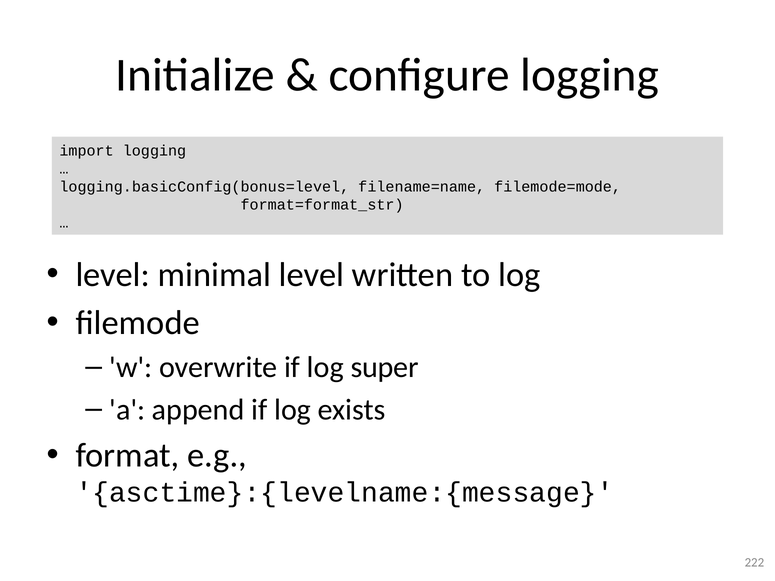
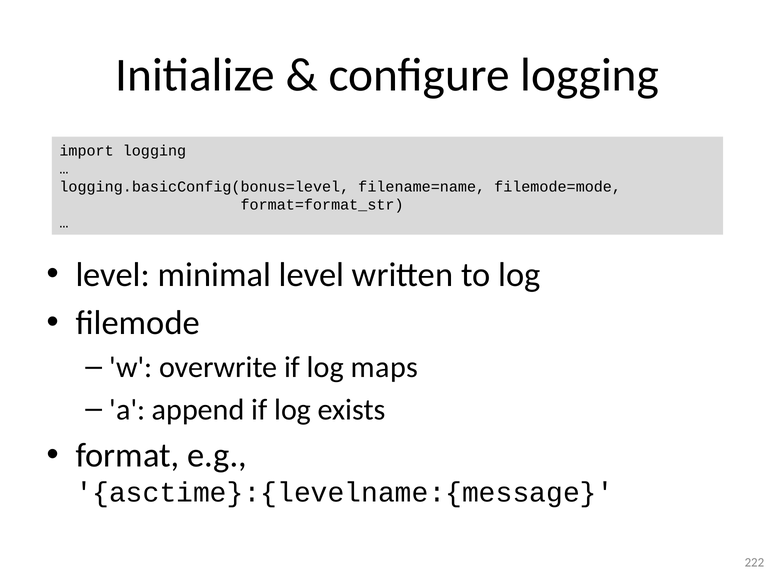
super: super -> maps
